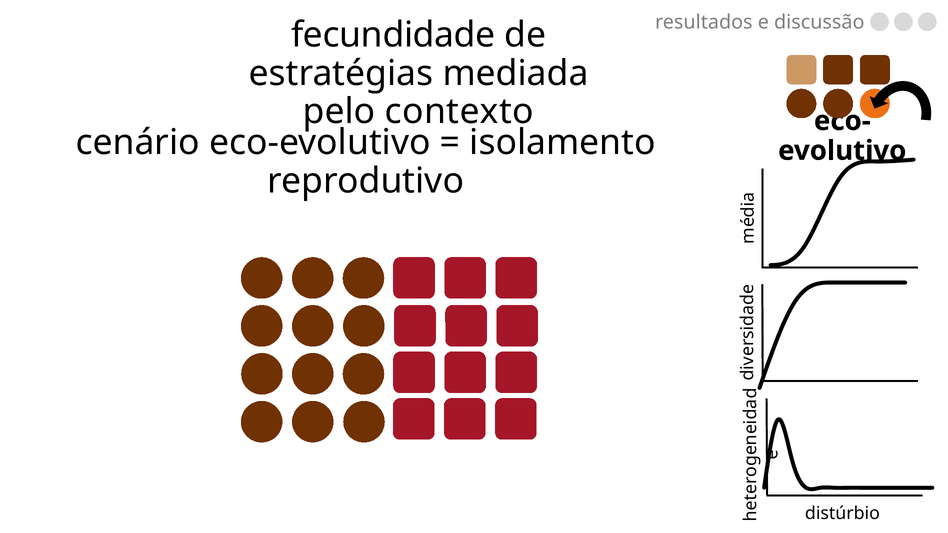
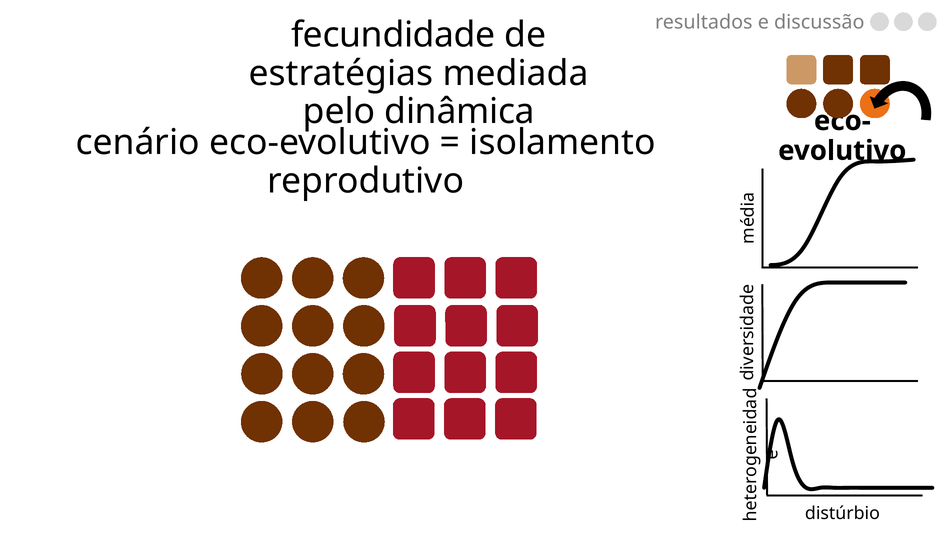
contexto: contexto -> dinâmica
